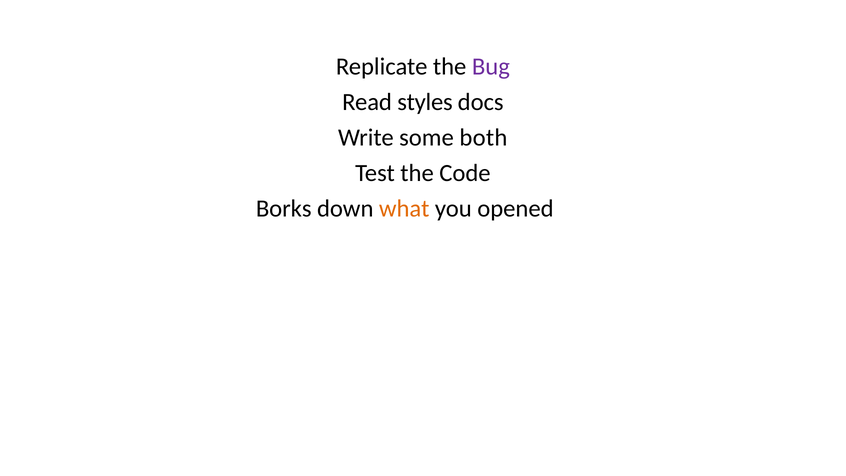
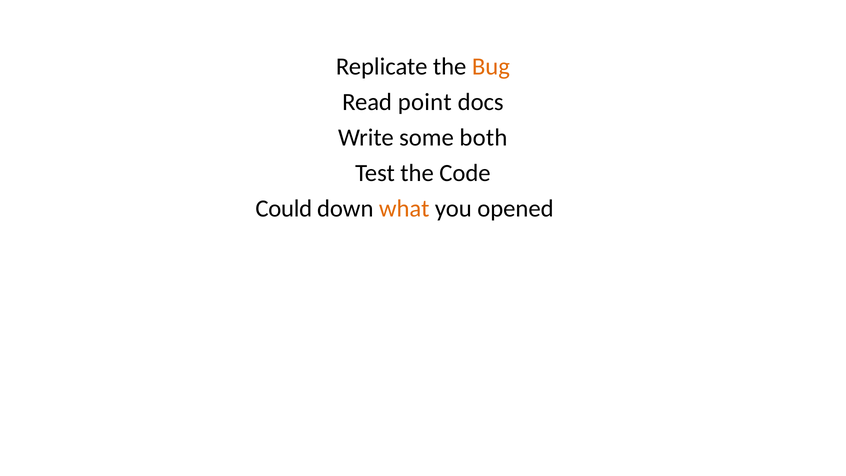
Bug colour: purple -> orange
styles: styles -> point
Borks: Borks -> Could
